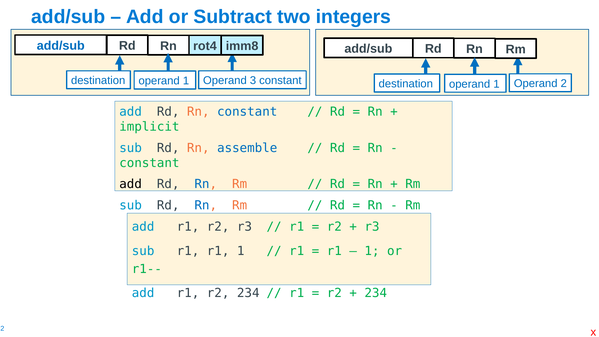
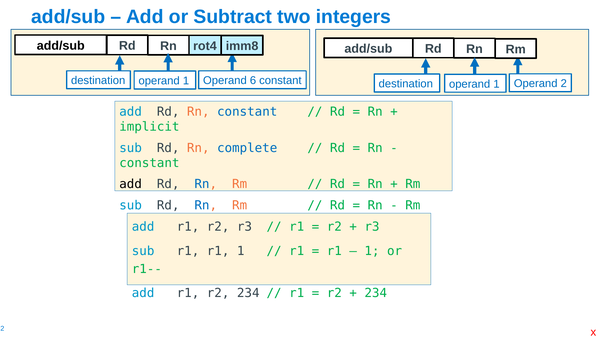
add/sub at (61, 46) colour: blue -> black
3: 3 -> 6
assemble: assemble -> complete
